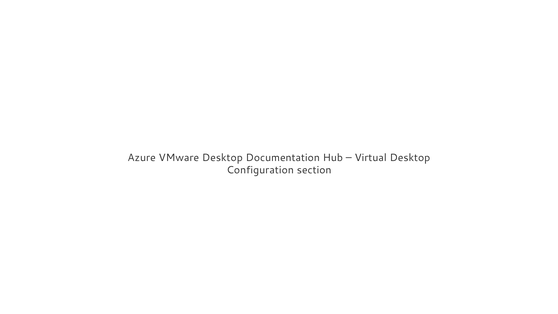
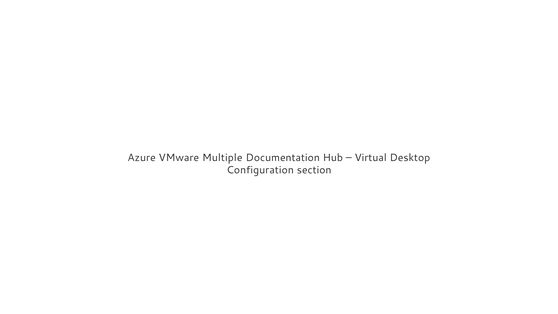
VMware Desktop: Desktop -> Multiple
